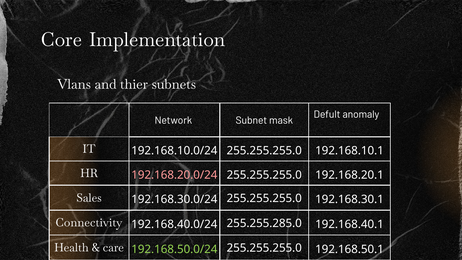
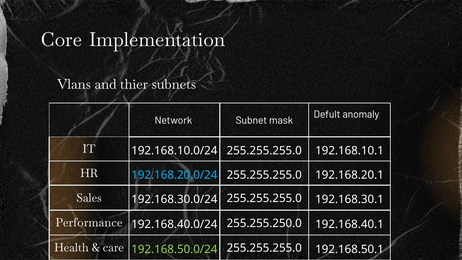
192.168.20.0/24 colour: pink -> light blue
Connectivity: Connectivity -> Performance
255.255.285.0: 255.255.285.0 -> 255.255.250.0
